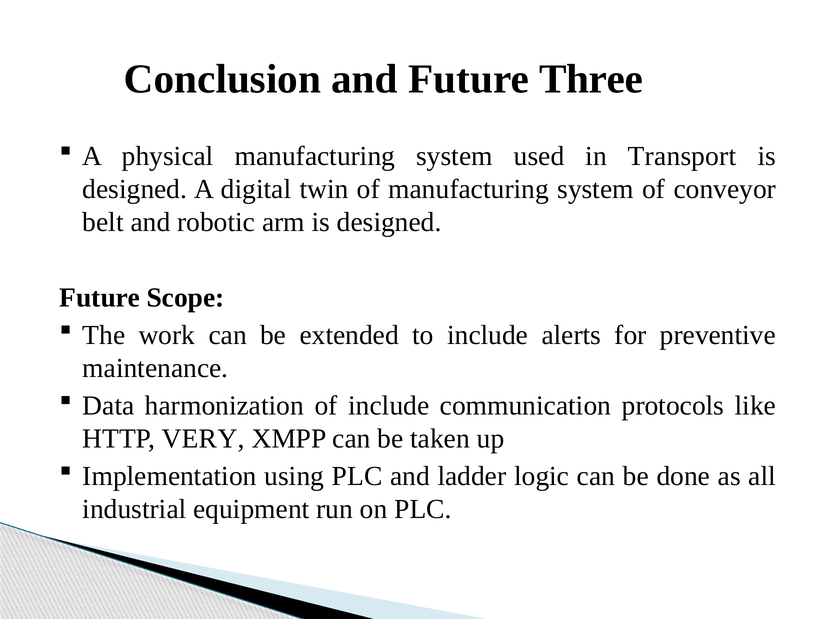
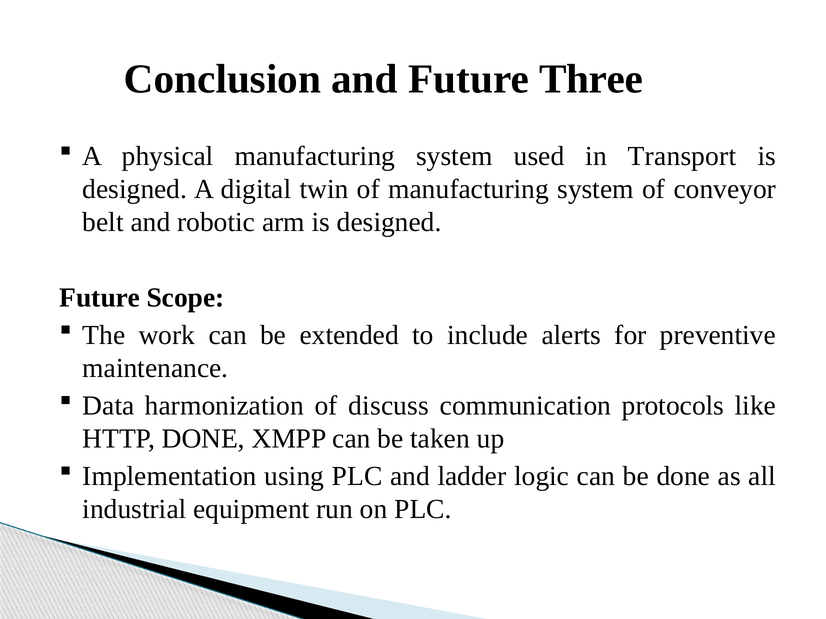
of include: include -> discuss
HTTP VERY: VERY -> DONE
